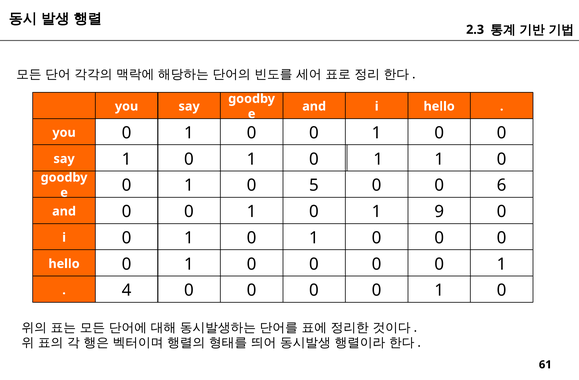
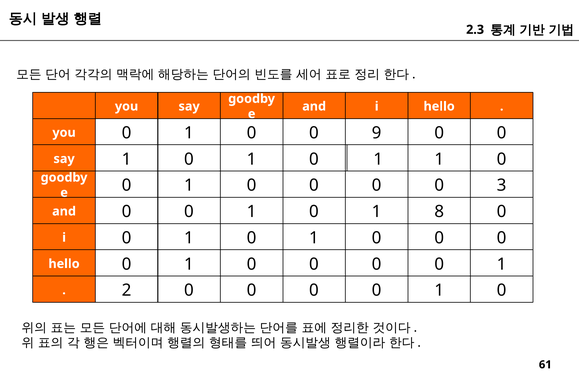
1 0 0 1: 1 -> 9
5 at (314, 186): 5 -> 0
6: 6 -> 3
9: 9 -> 8
4: 4 -> 2
